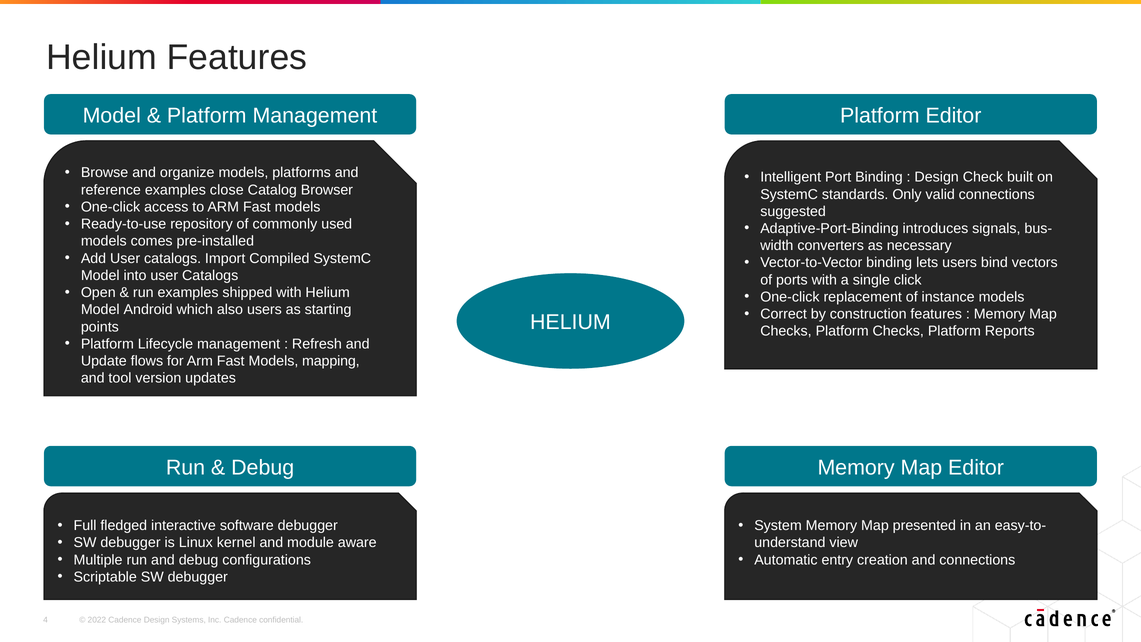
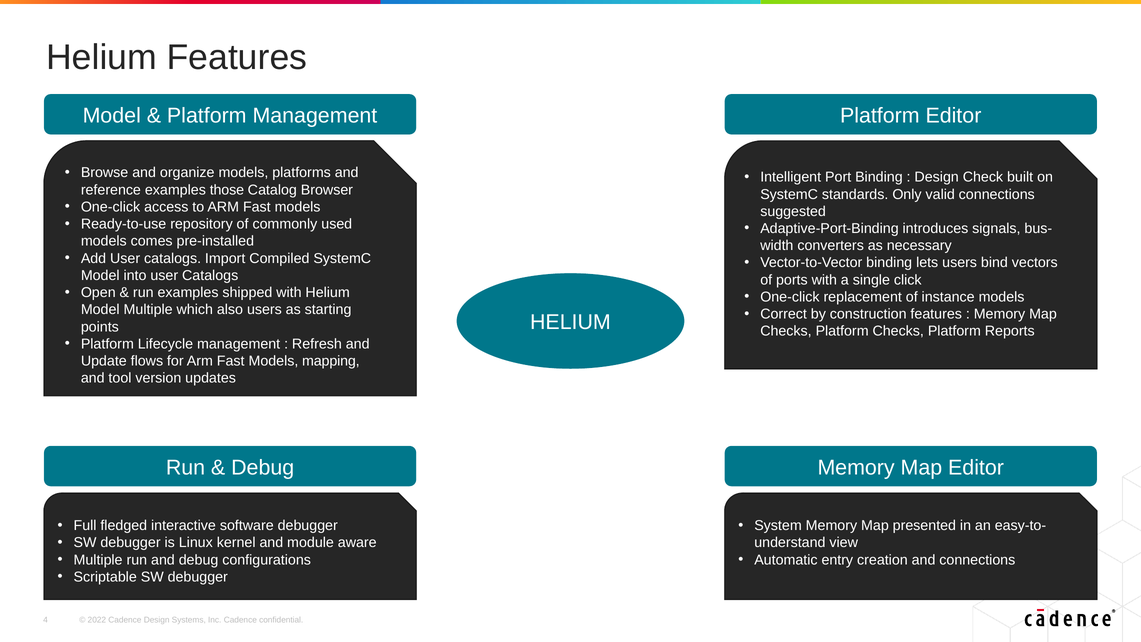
close: close -> those
Model Android: Android -> Multiple
